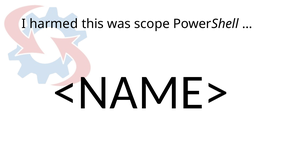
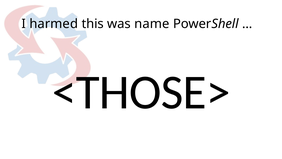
scope: scope -> name
<NAME>: <NAME> -> <THOSE>
